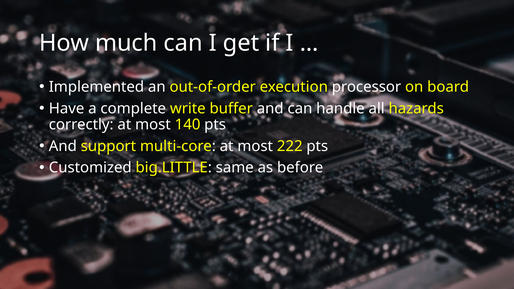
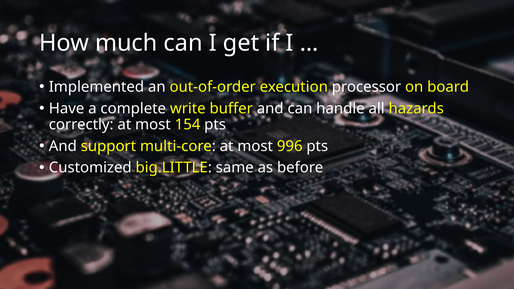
140: 140 -> 154
222: 222 -> 996
